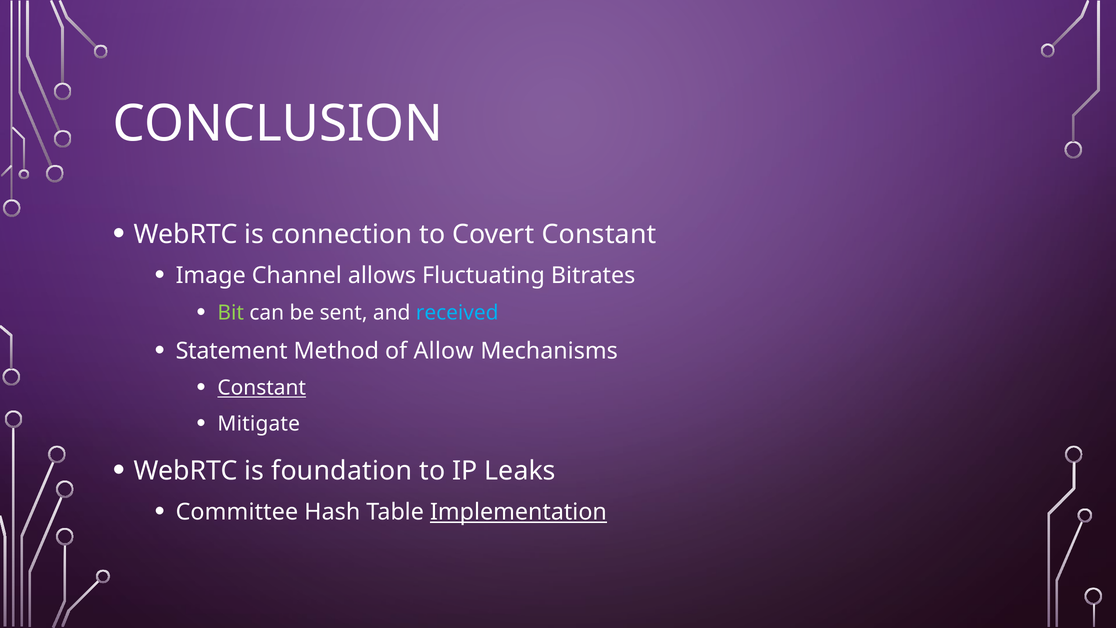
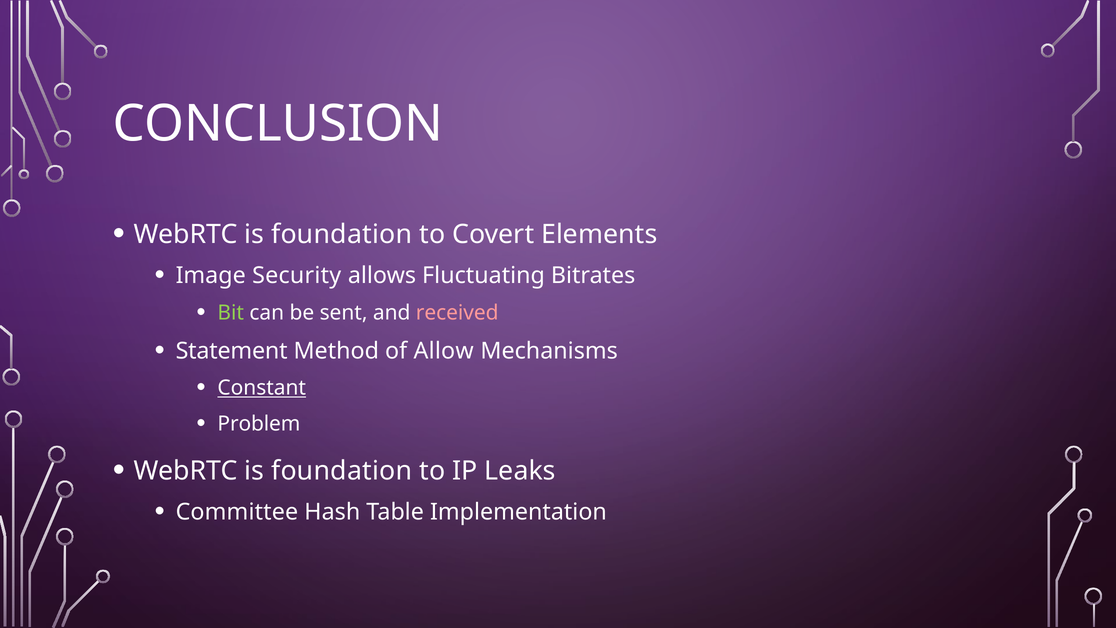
connection at (342, 234): connection -> foundation
Covert Constant: Constant -> Elements
Channel: Channel -> Security
received colour: light blue -> pink
Mitigate: Mitigate -> Problem
Implementation underline: present -> none
